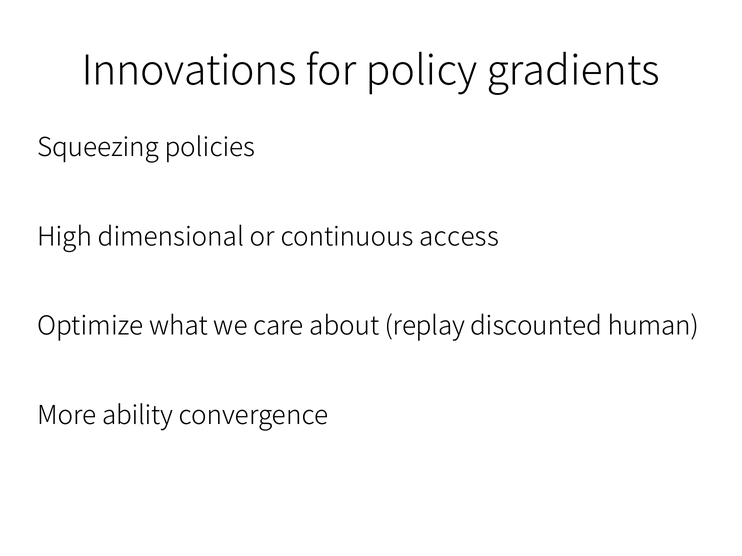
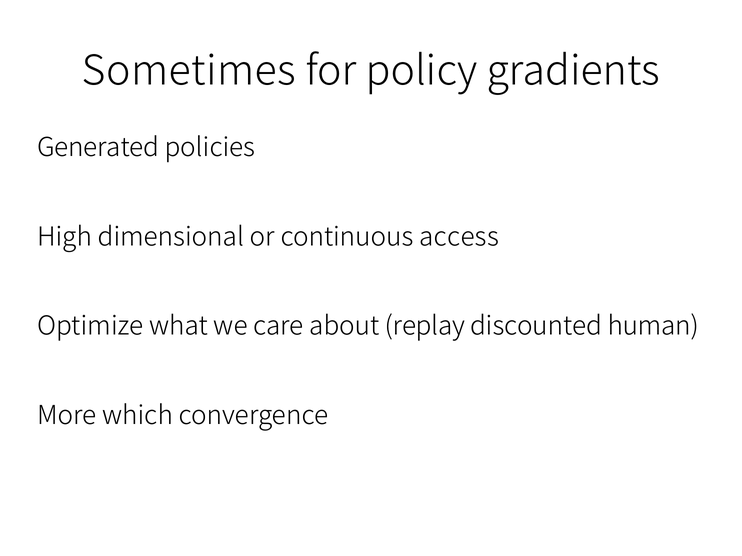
Innovations: Innovations -> Sometimes
Squeezing: Squeezing -> Generated
ability: ability -> which
